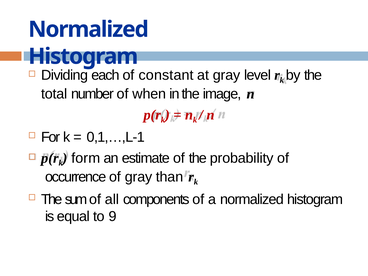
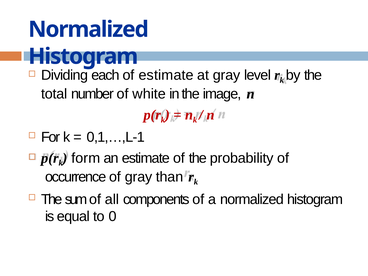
constant at (166, 75): constant -> estimate
when: when -> white
9: 9 -> 0
